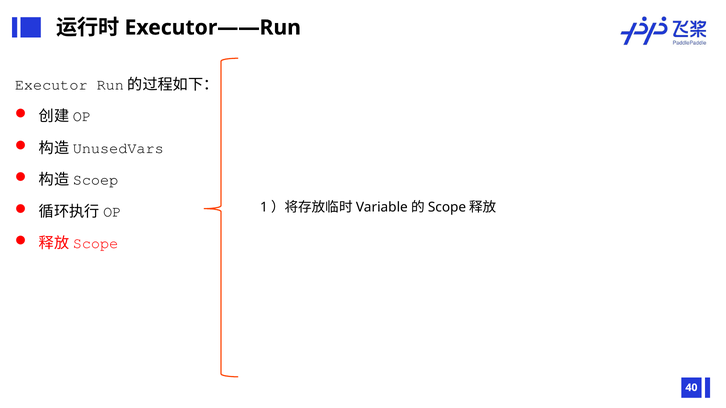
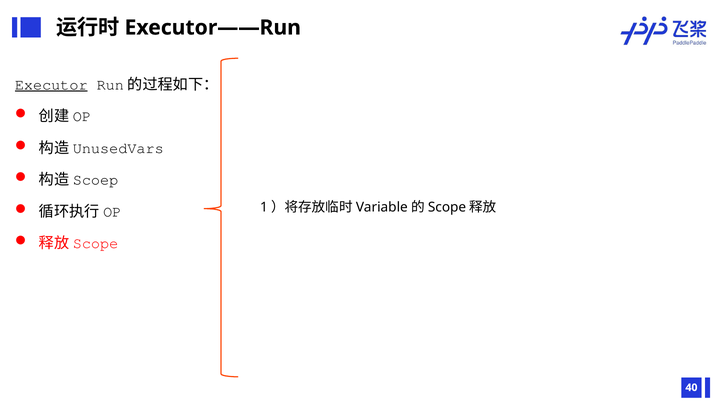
Executor underline: none -> present
